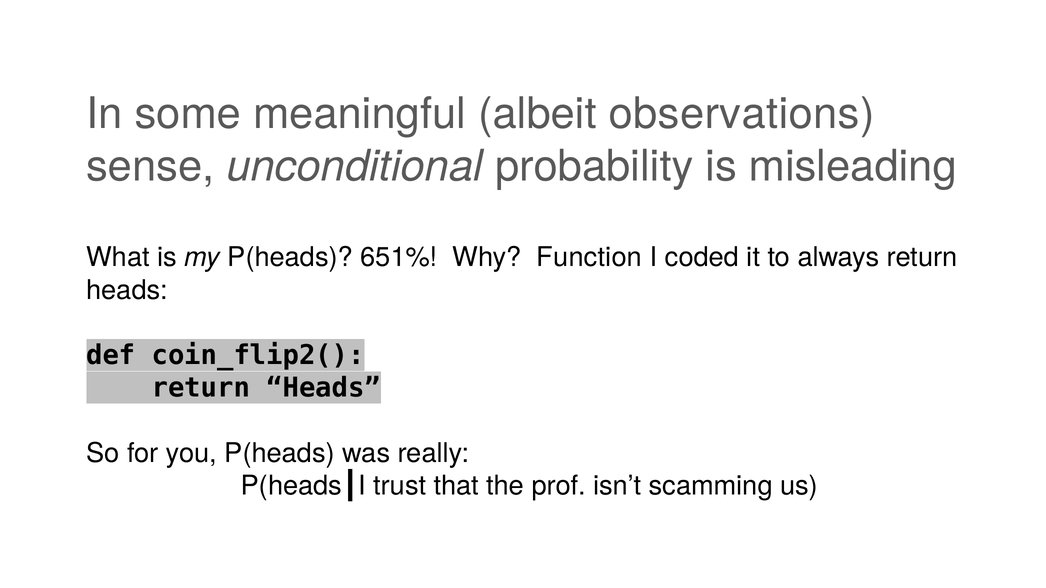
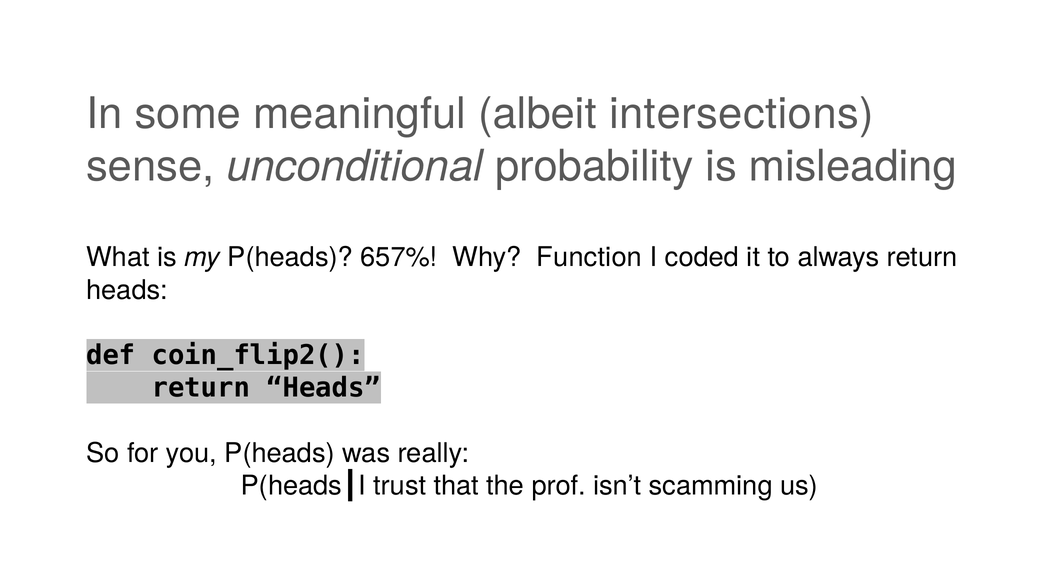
observations: observations -> intersections
651%: 651% -> 657%
